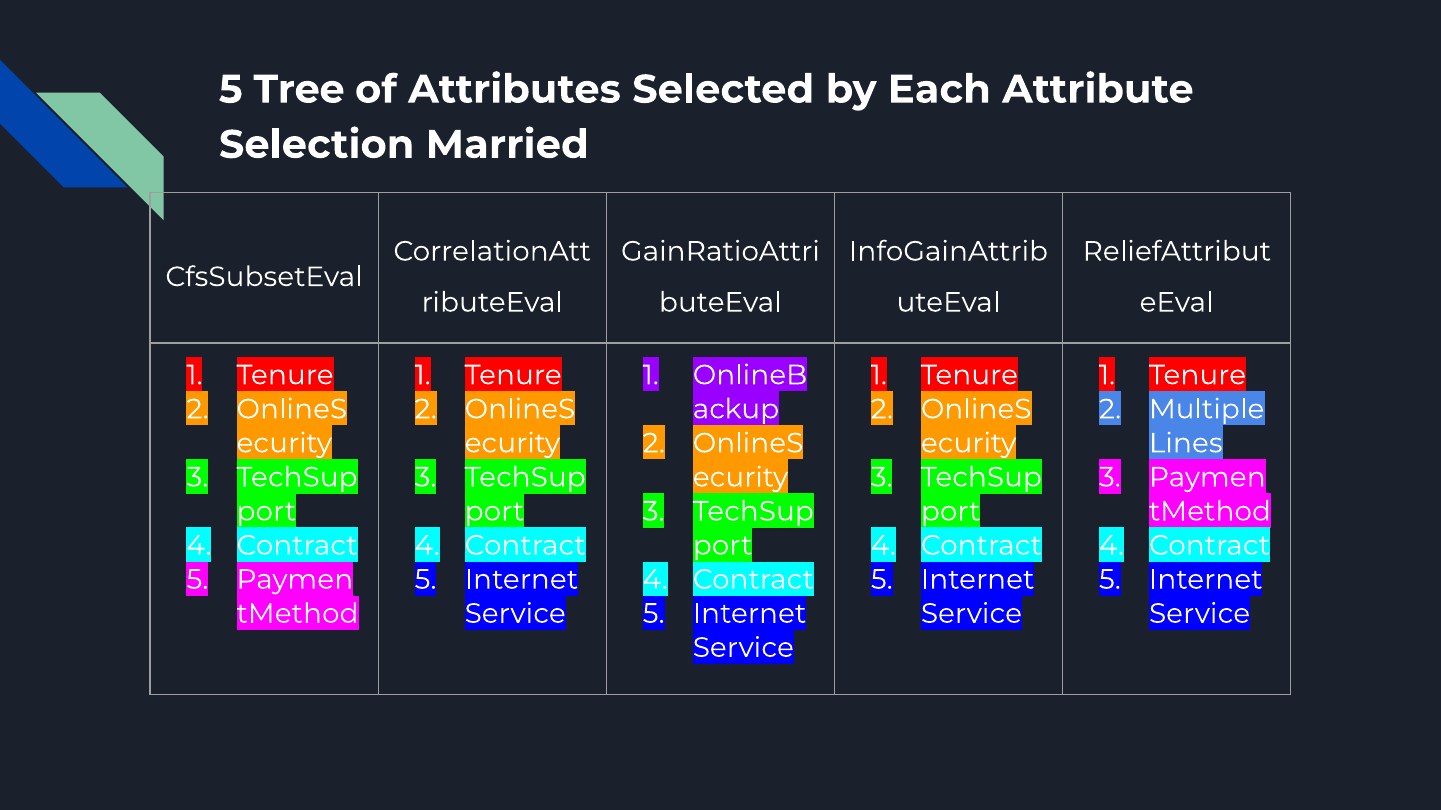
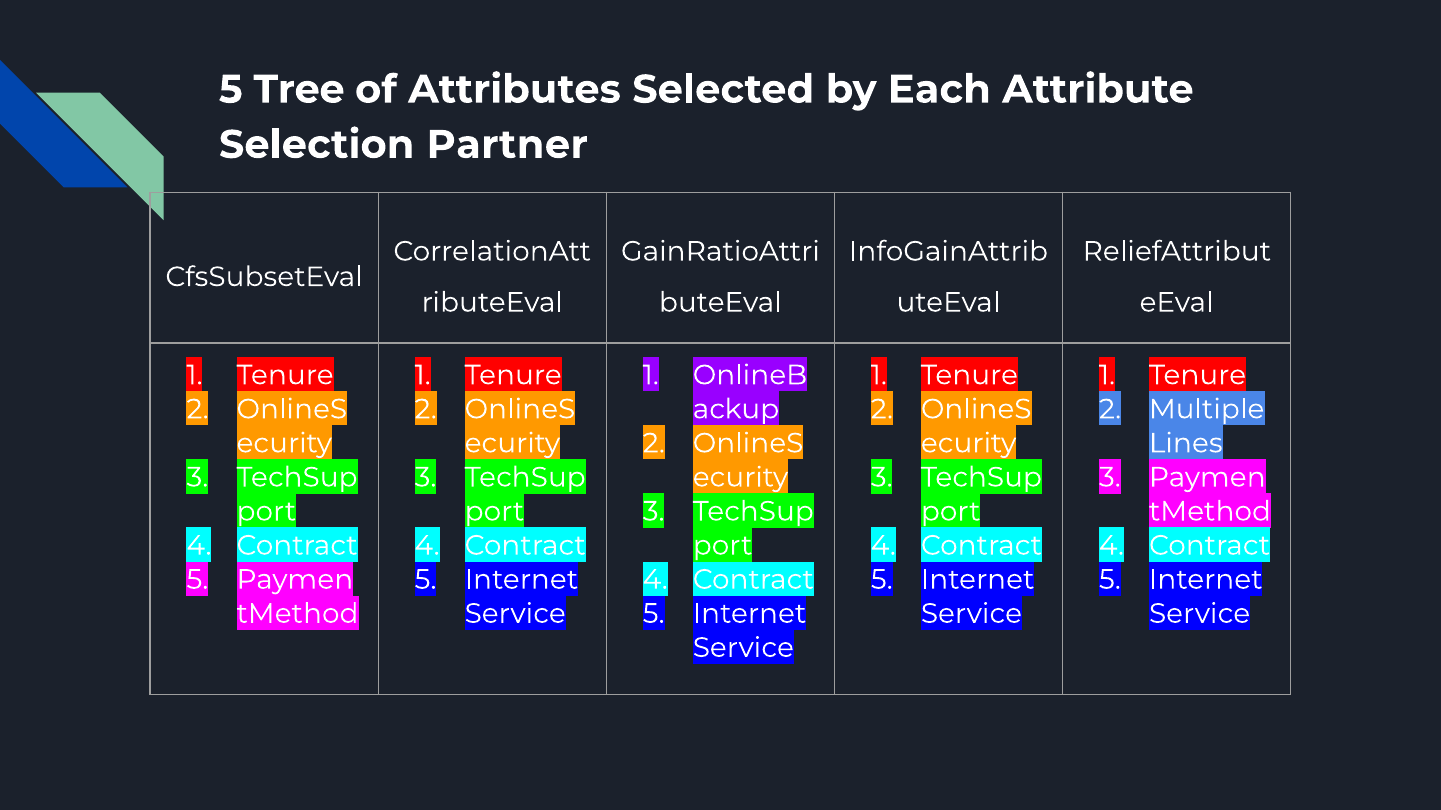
Married: Married -> Partner
